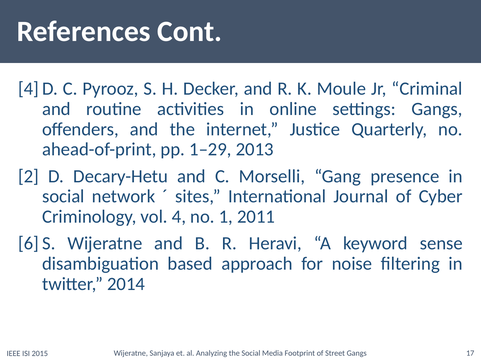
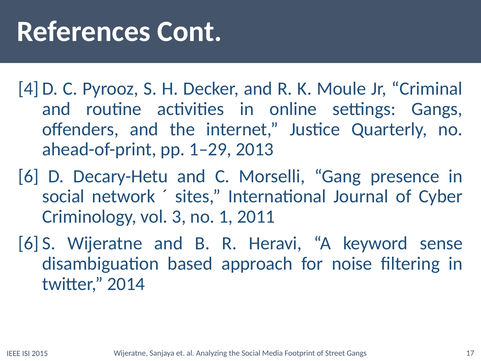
2: 2 -> 6
4: 4 -> 3
